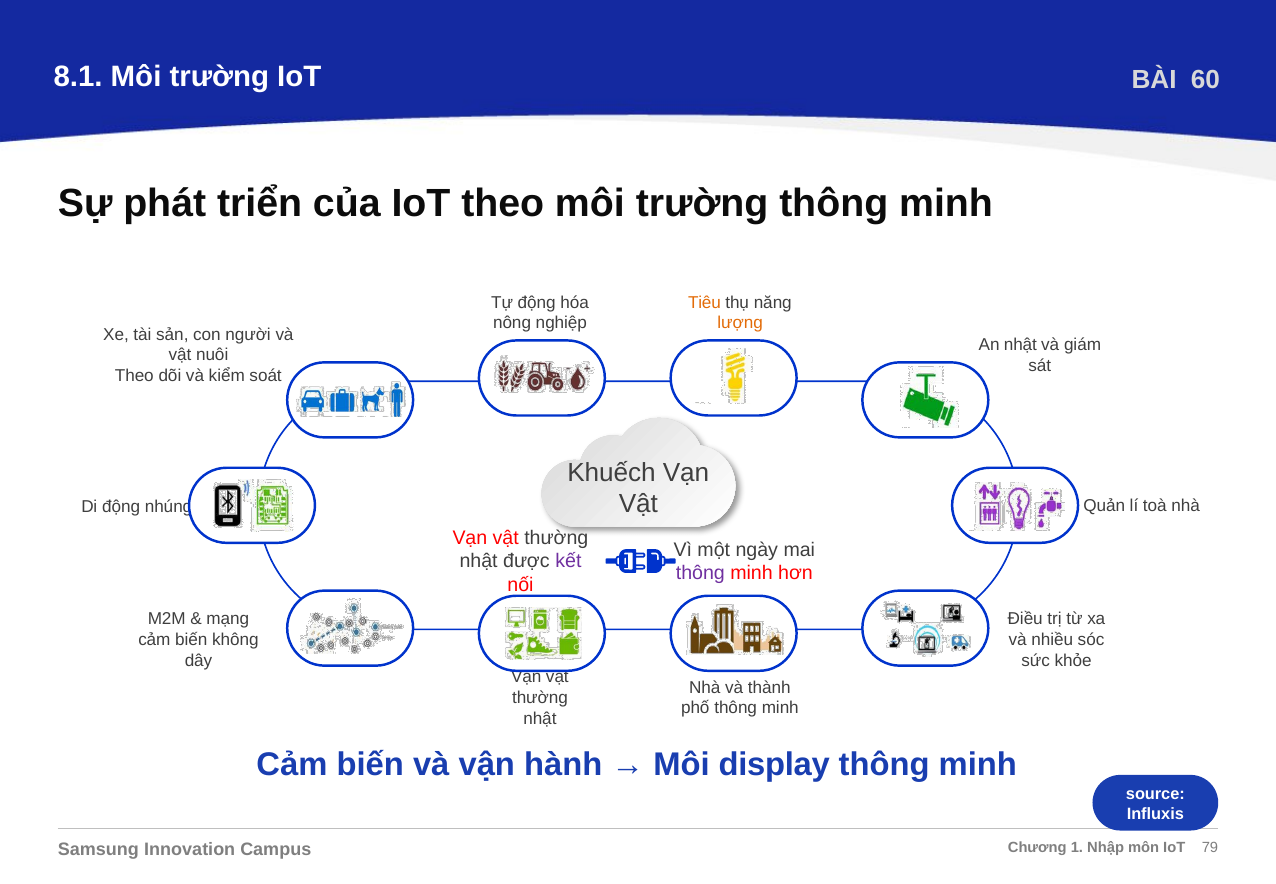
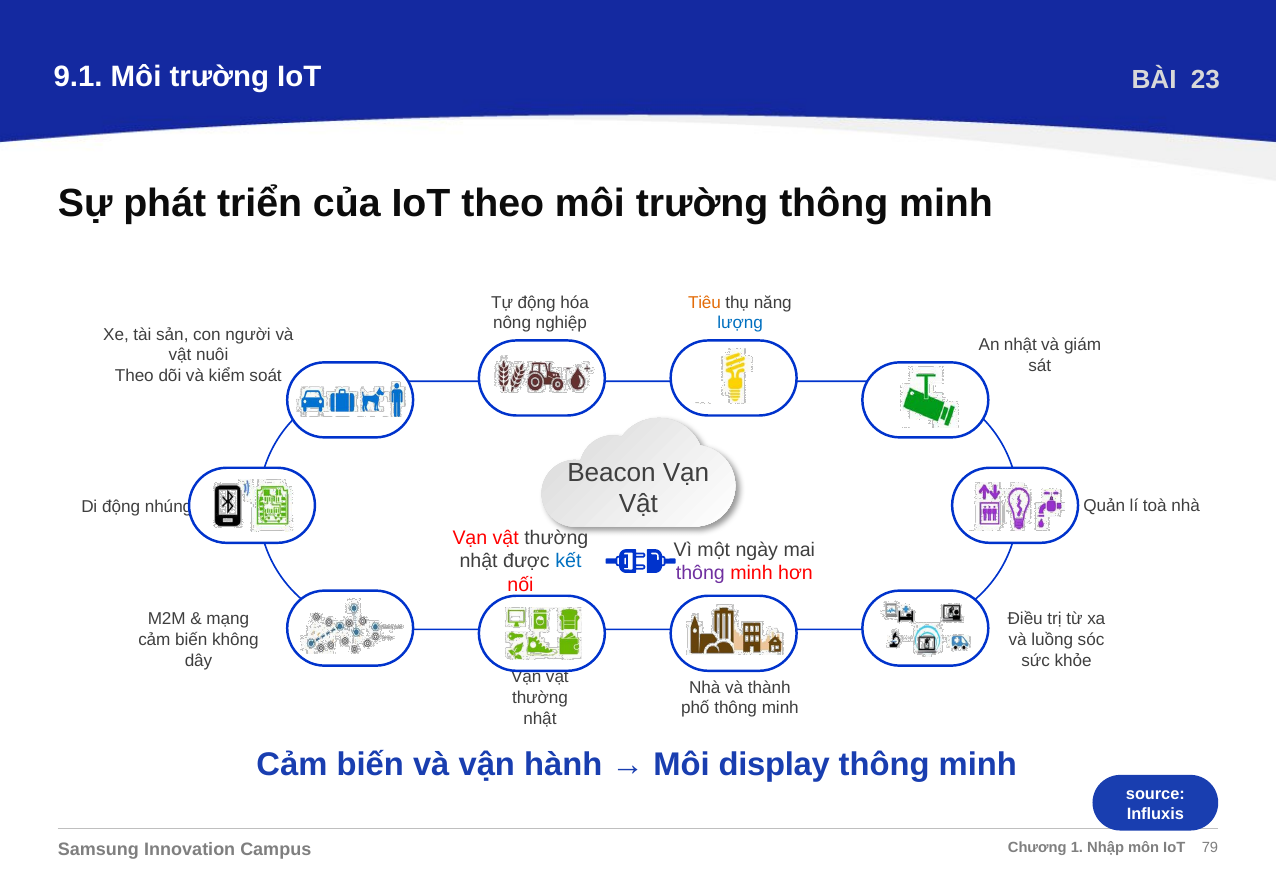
8.1: 8.1 -> 9.1
60: 60 -> 23
lượng colour: orange -> blue
Khuếch: Khuếch -> Beacon
kết colour: purple -> blue
nhiều: nhiều -> luồng
